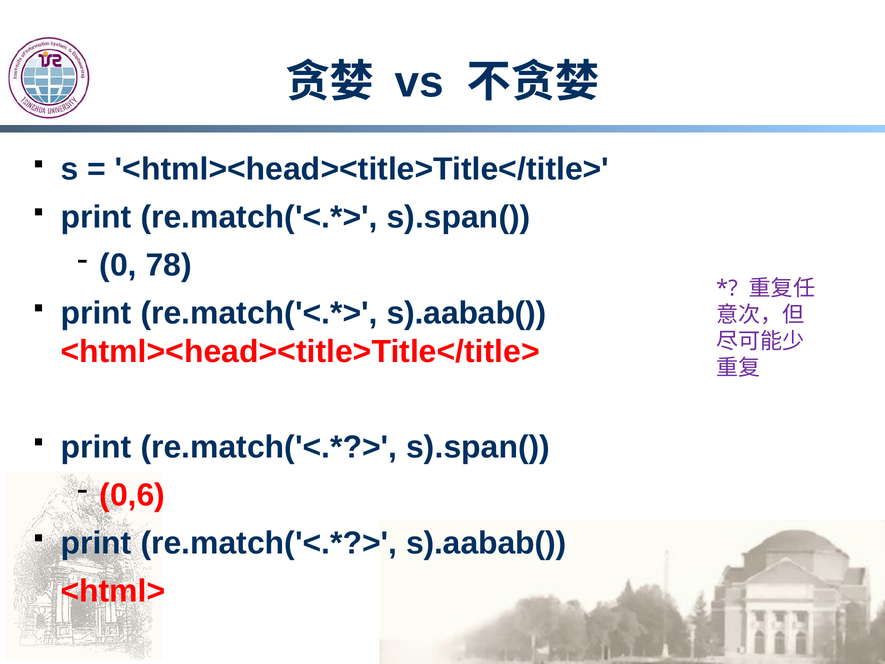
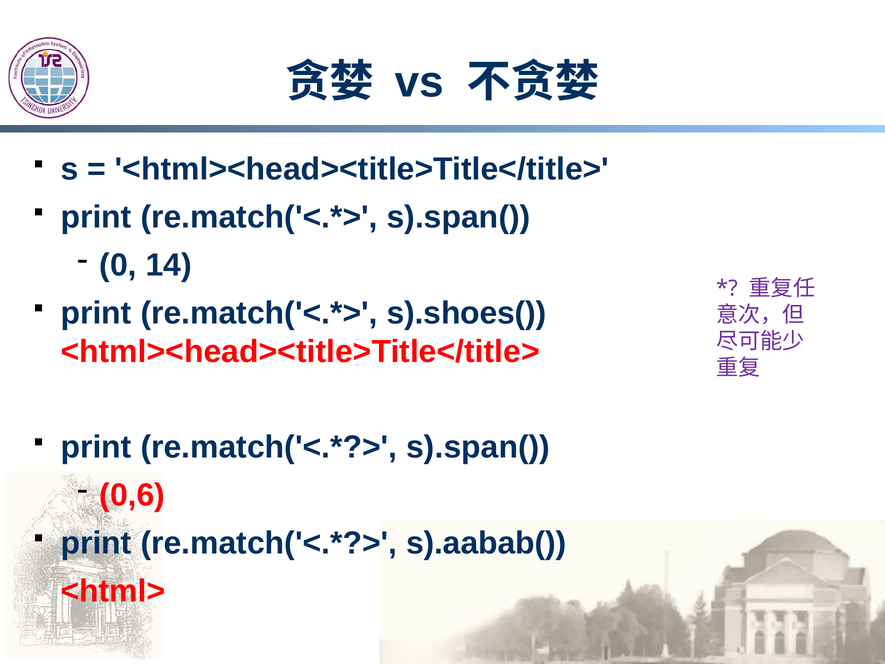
78: 78 -> 14
s).aabab( at (467, 313): s).aabab( -> s).shoes(
